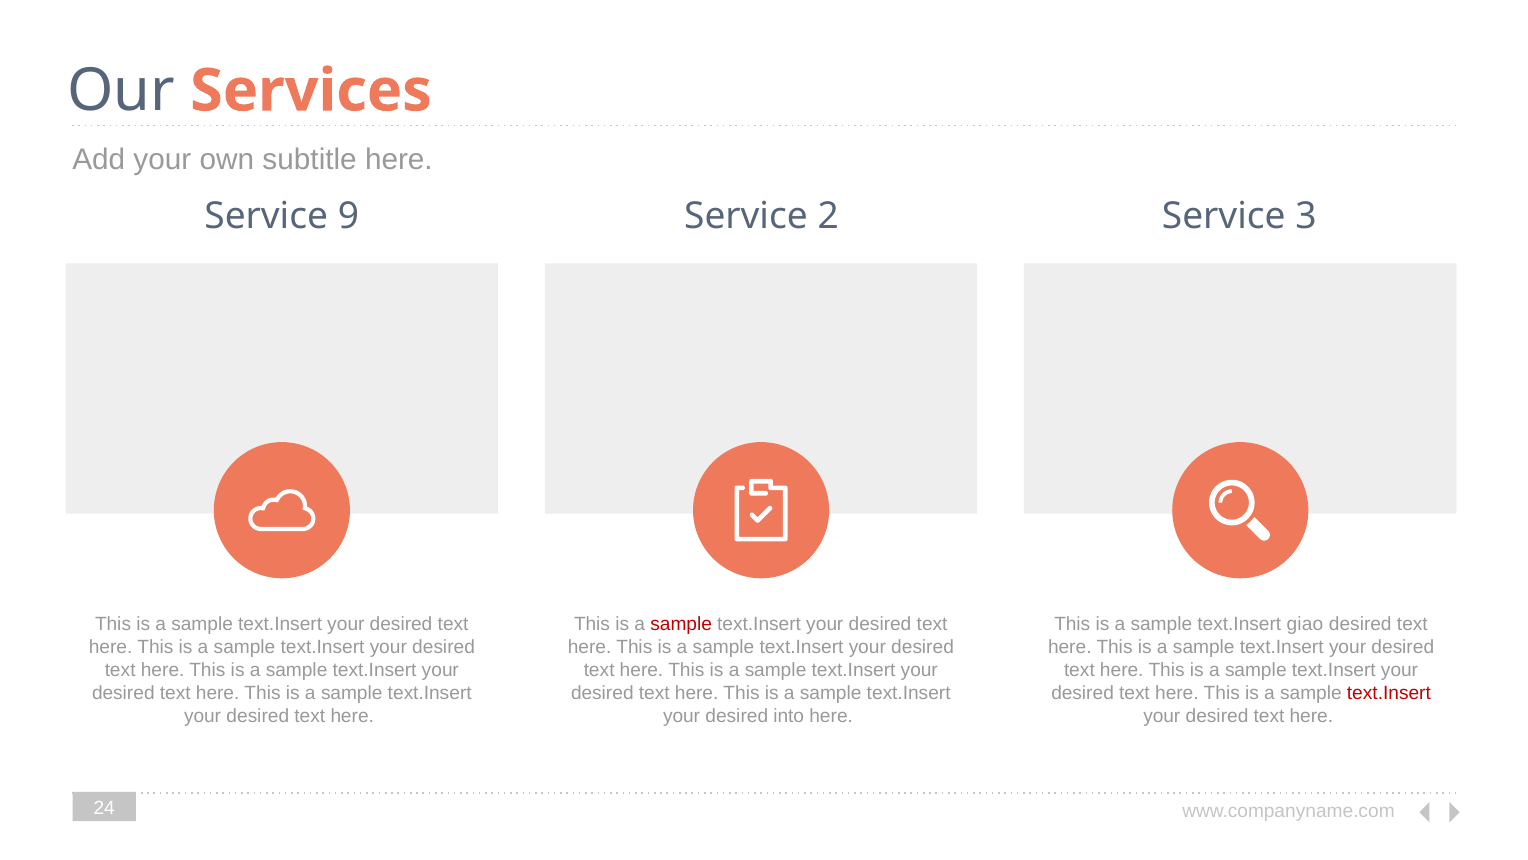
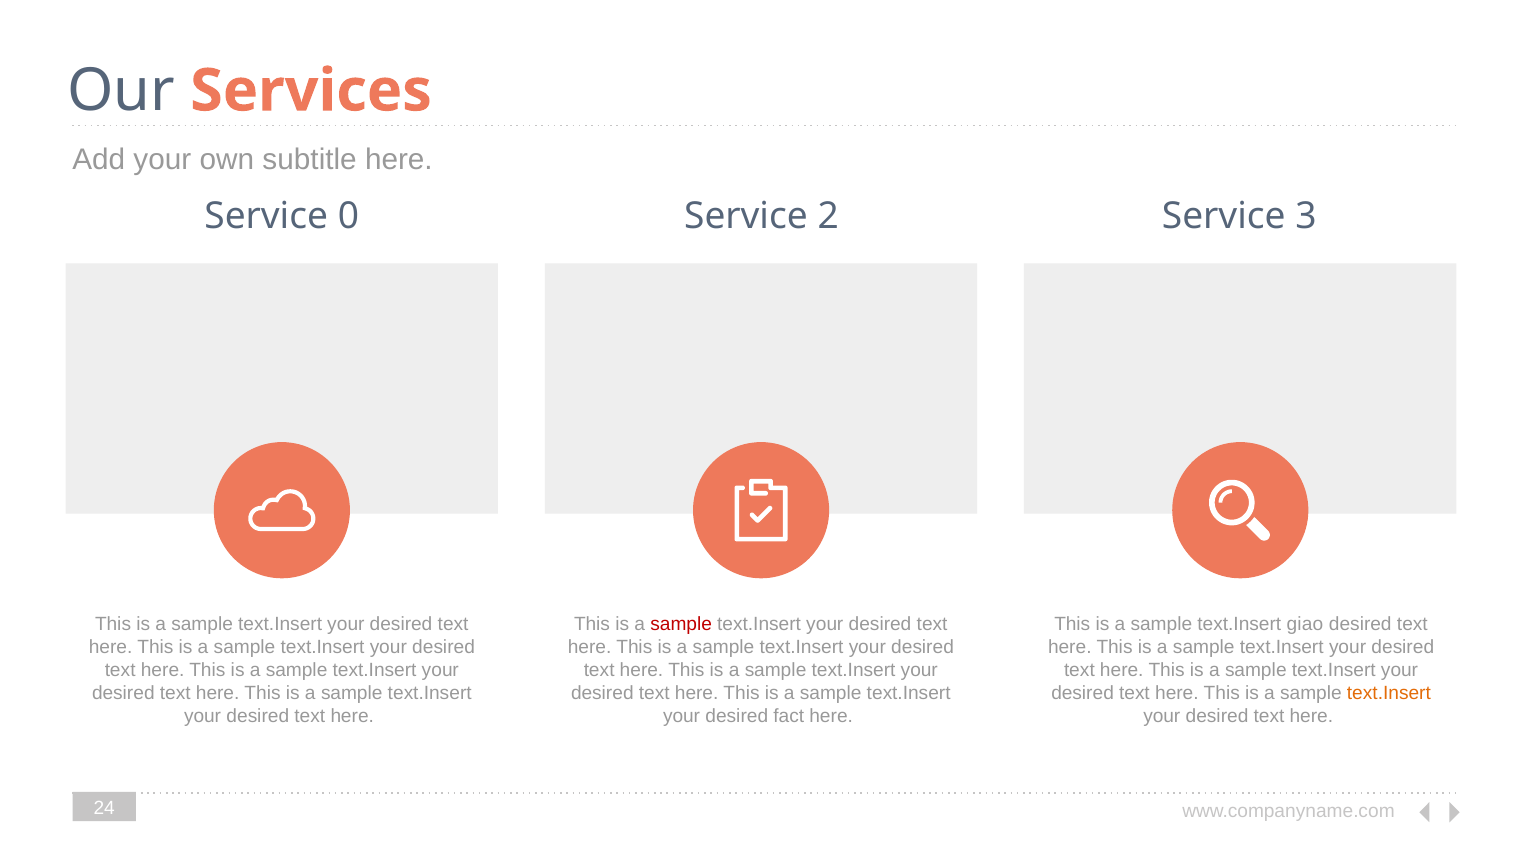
9: 9 -> 0
text.Insert at (1389, 693) colour: red -> orange
into: into -> fact
